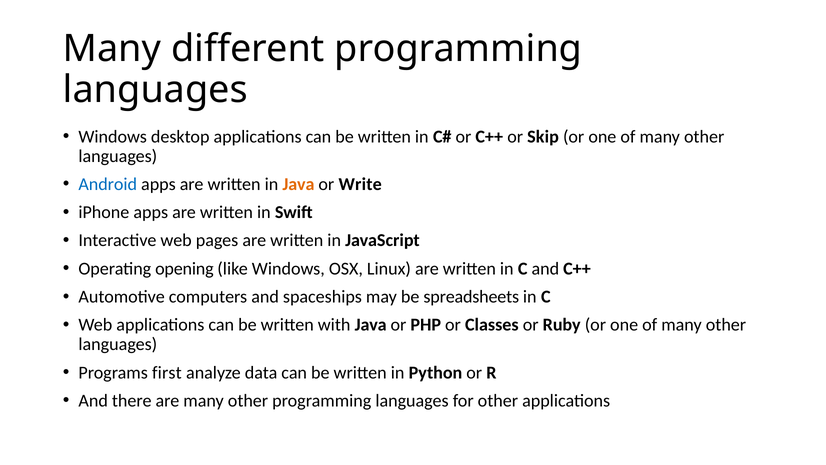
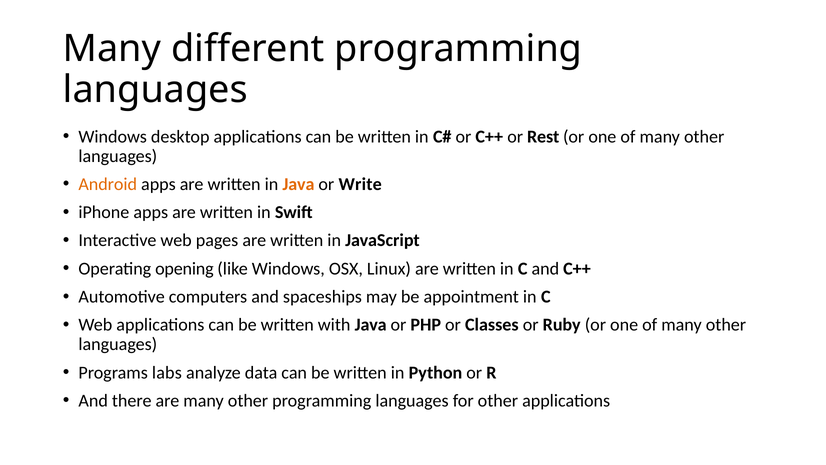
Skip: Skip -> Rest
Android colour: blue -> orange
spreadsheets: spreadsheets -> appointment
first: first -> labs
